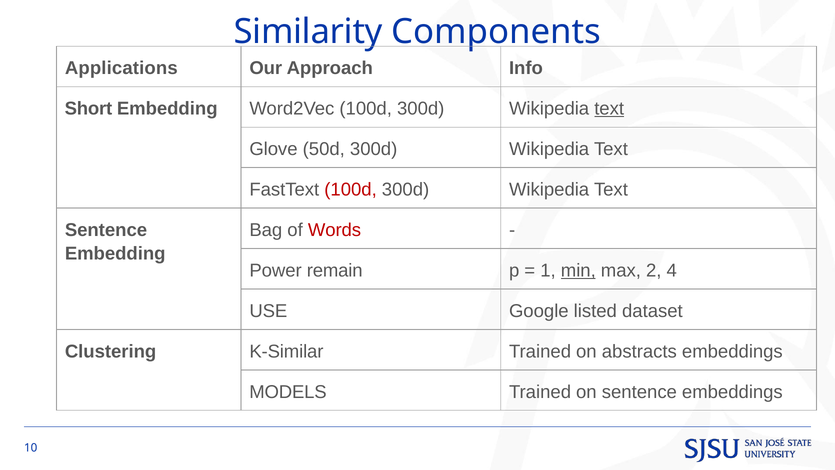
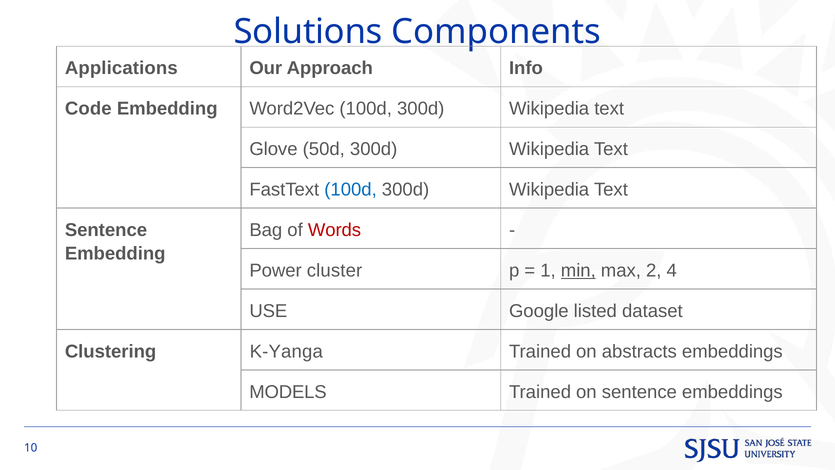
Similarity: Similarity -> Solutions
Short: Short -> Code
text at (609, 109) underline: present -> none
100d at (351, 190) colour: red -> blue
remain: remain -> cluster
K-Similar: K-Similar -> K-Yanga
